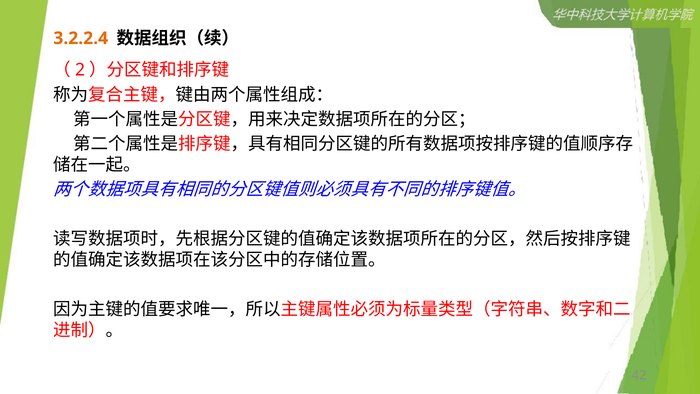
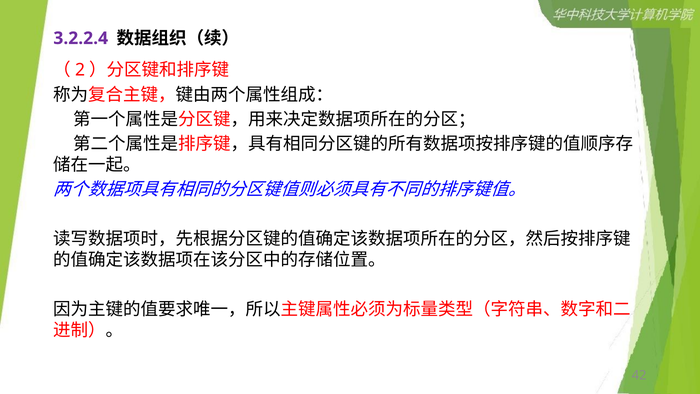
3.2.2.4 colour: orange -> purple
